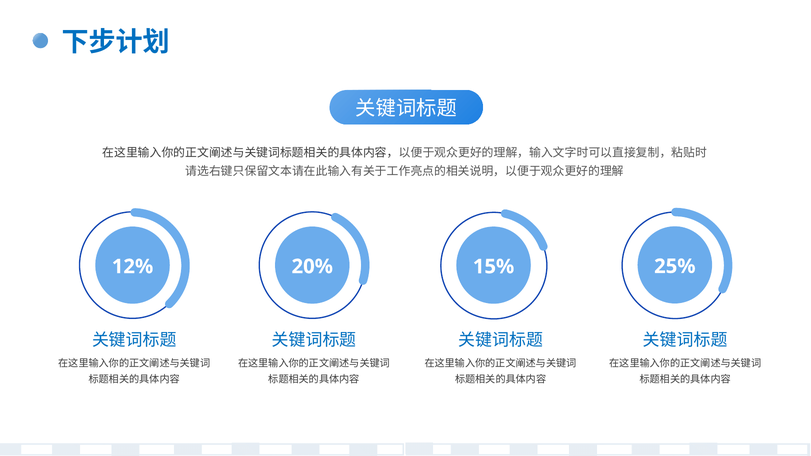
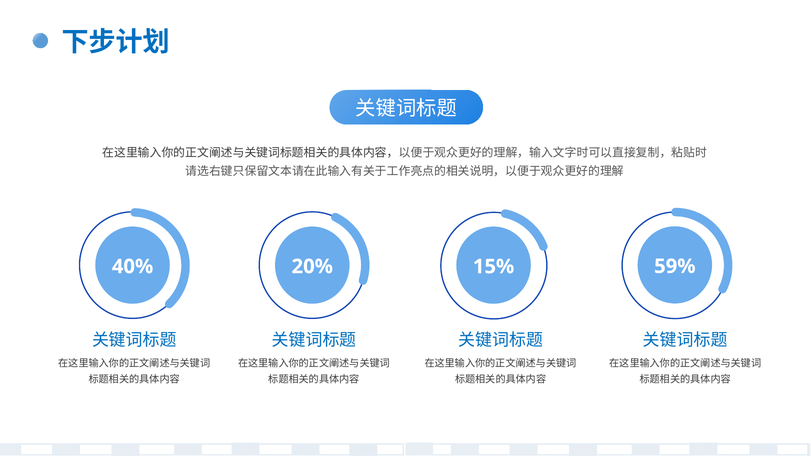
12%: 12% -> 40%
25%: 25% -> 59%
